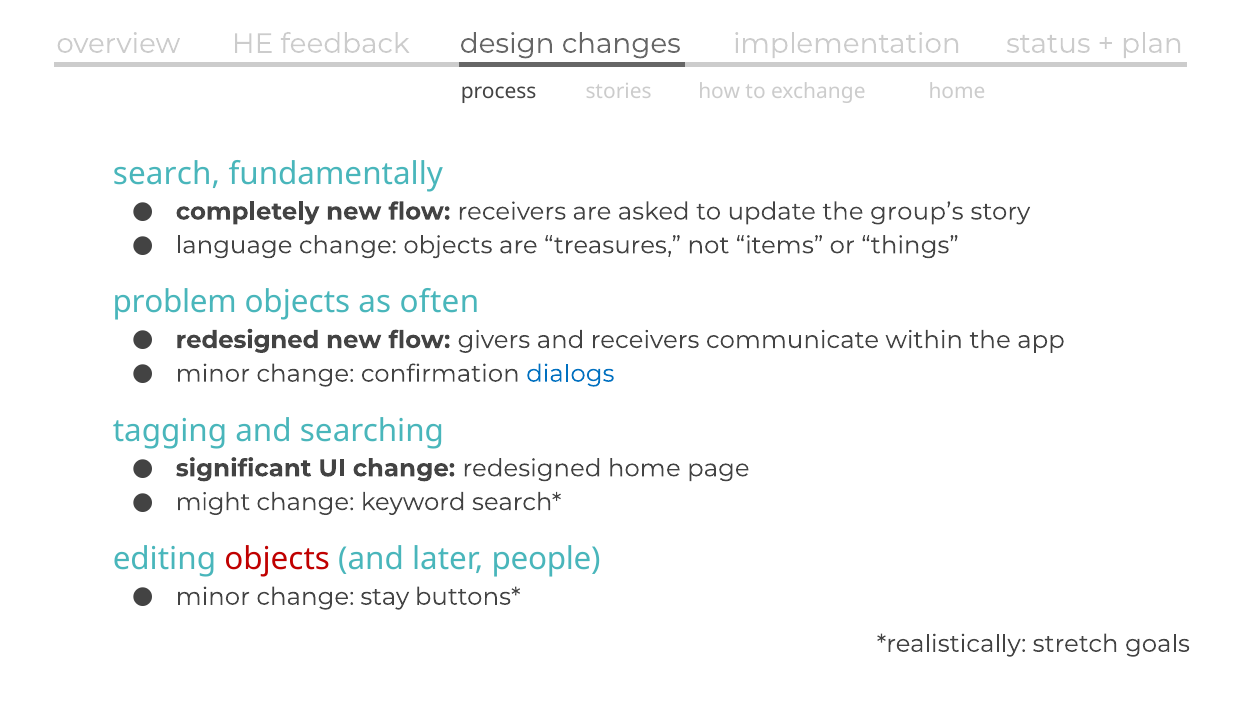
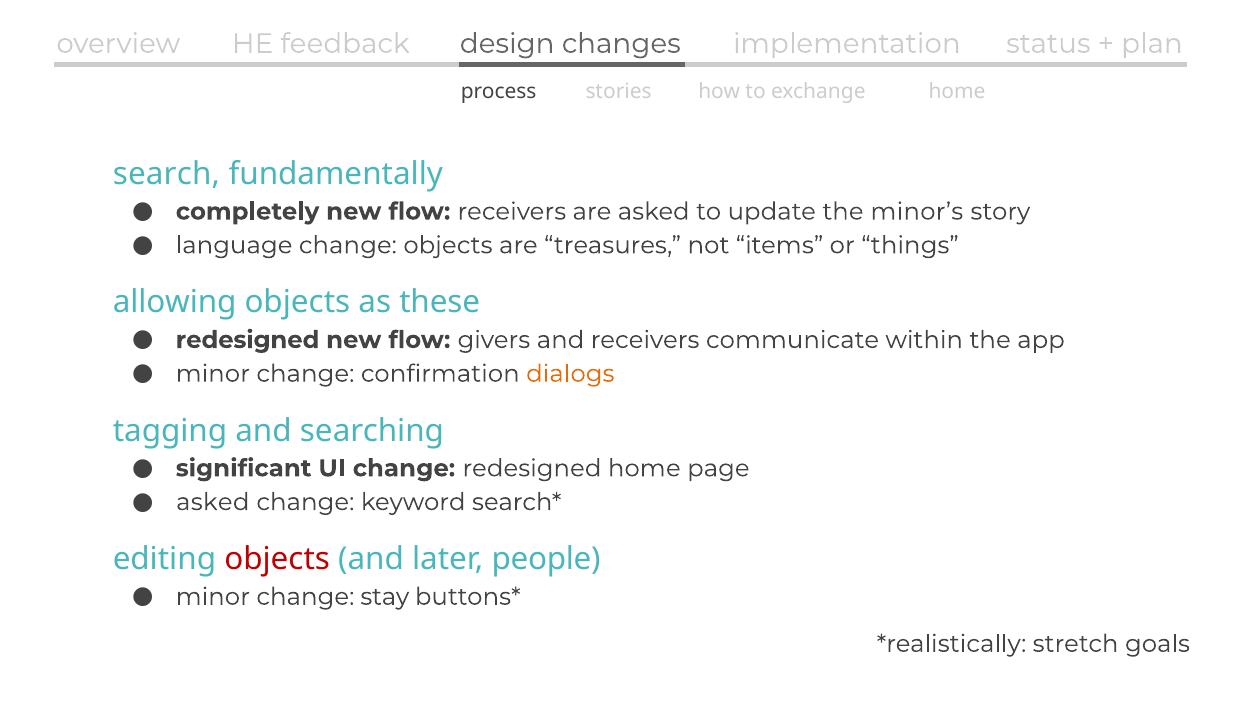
group’s: group’s -> minor’s
problem: problem -> allowing
often: often -> these
dialogs colour: blue -> orange
might at (213, 502): might -> asked
